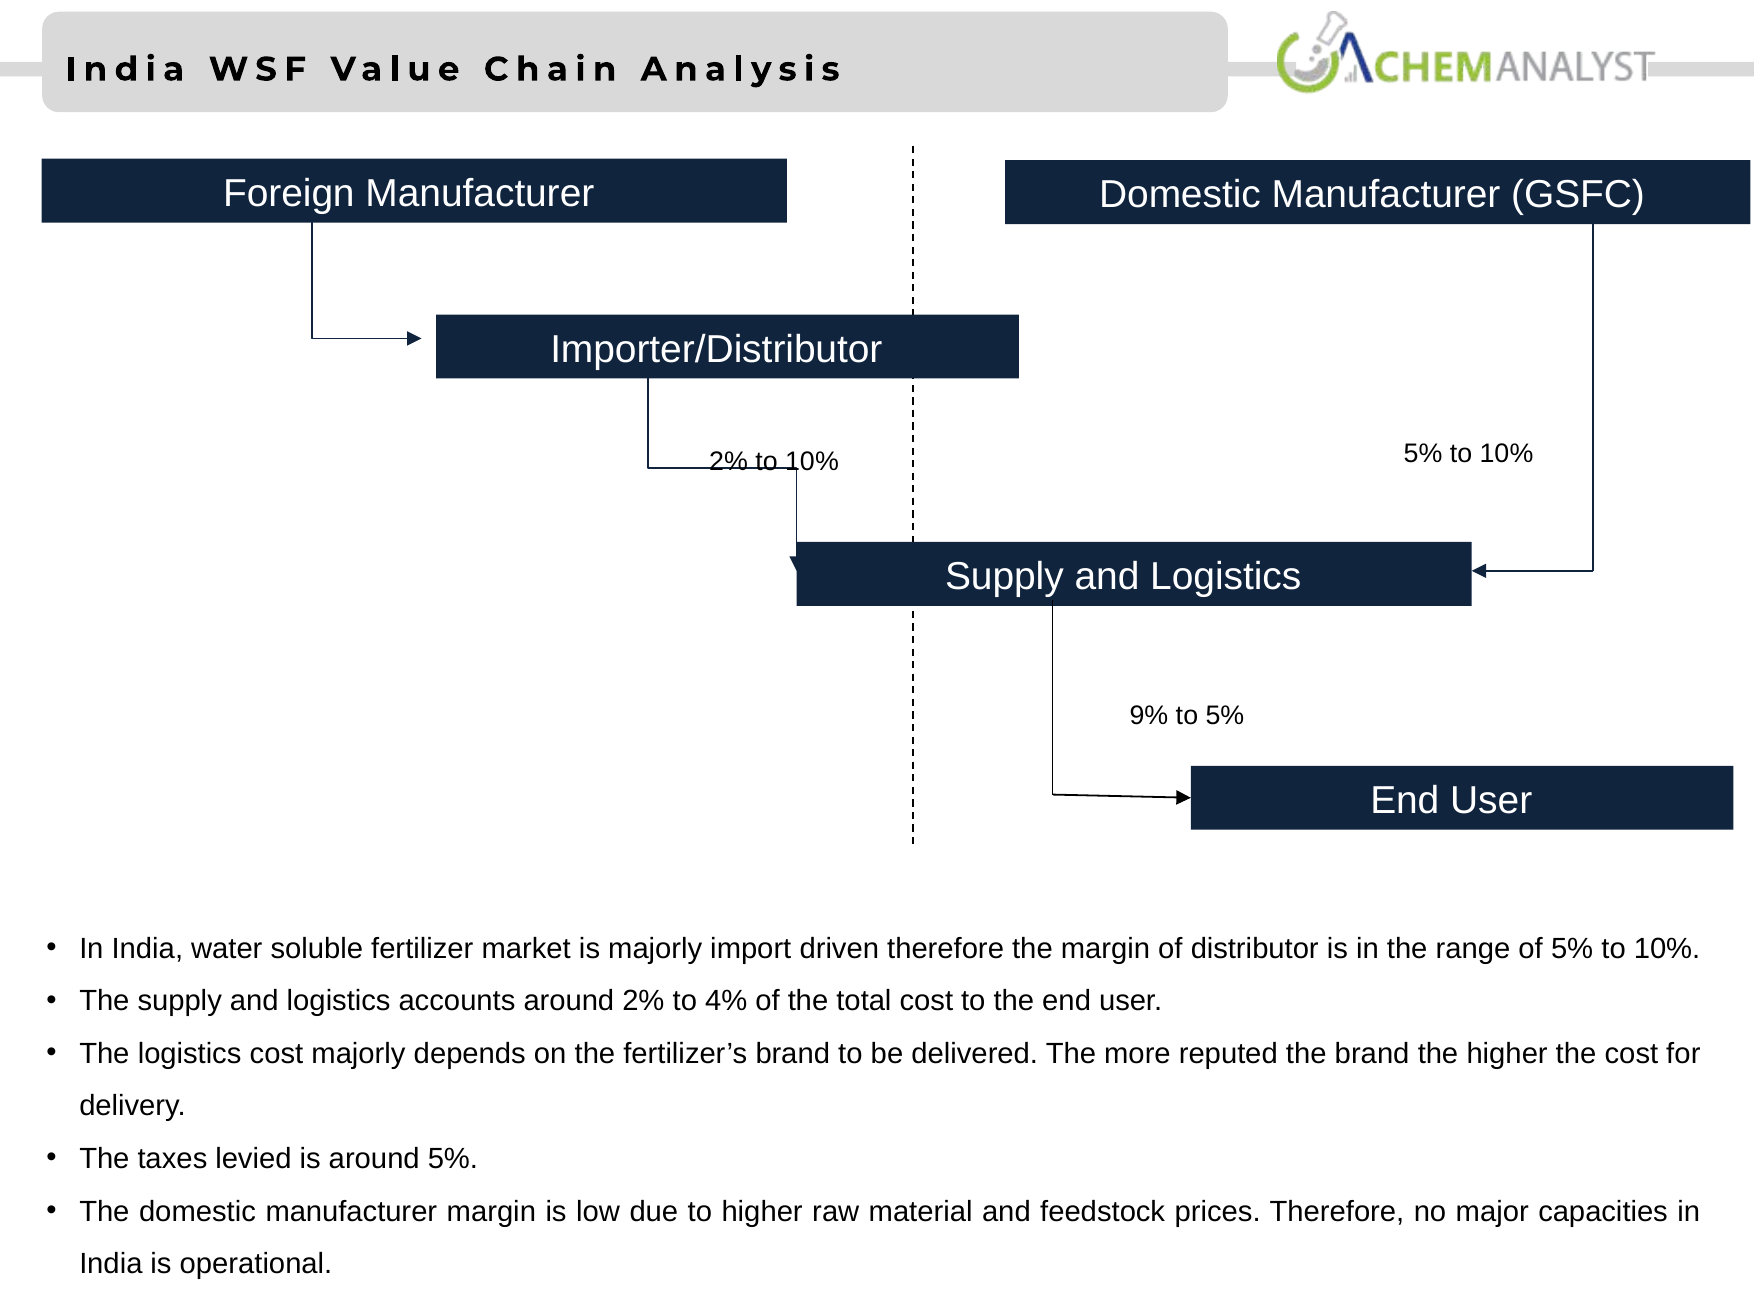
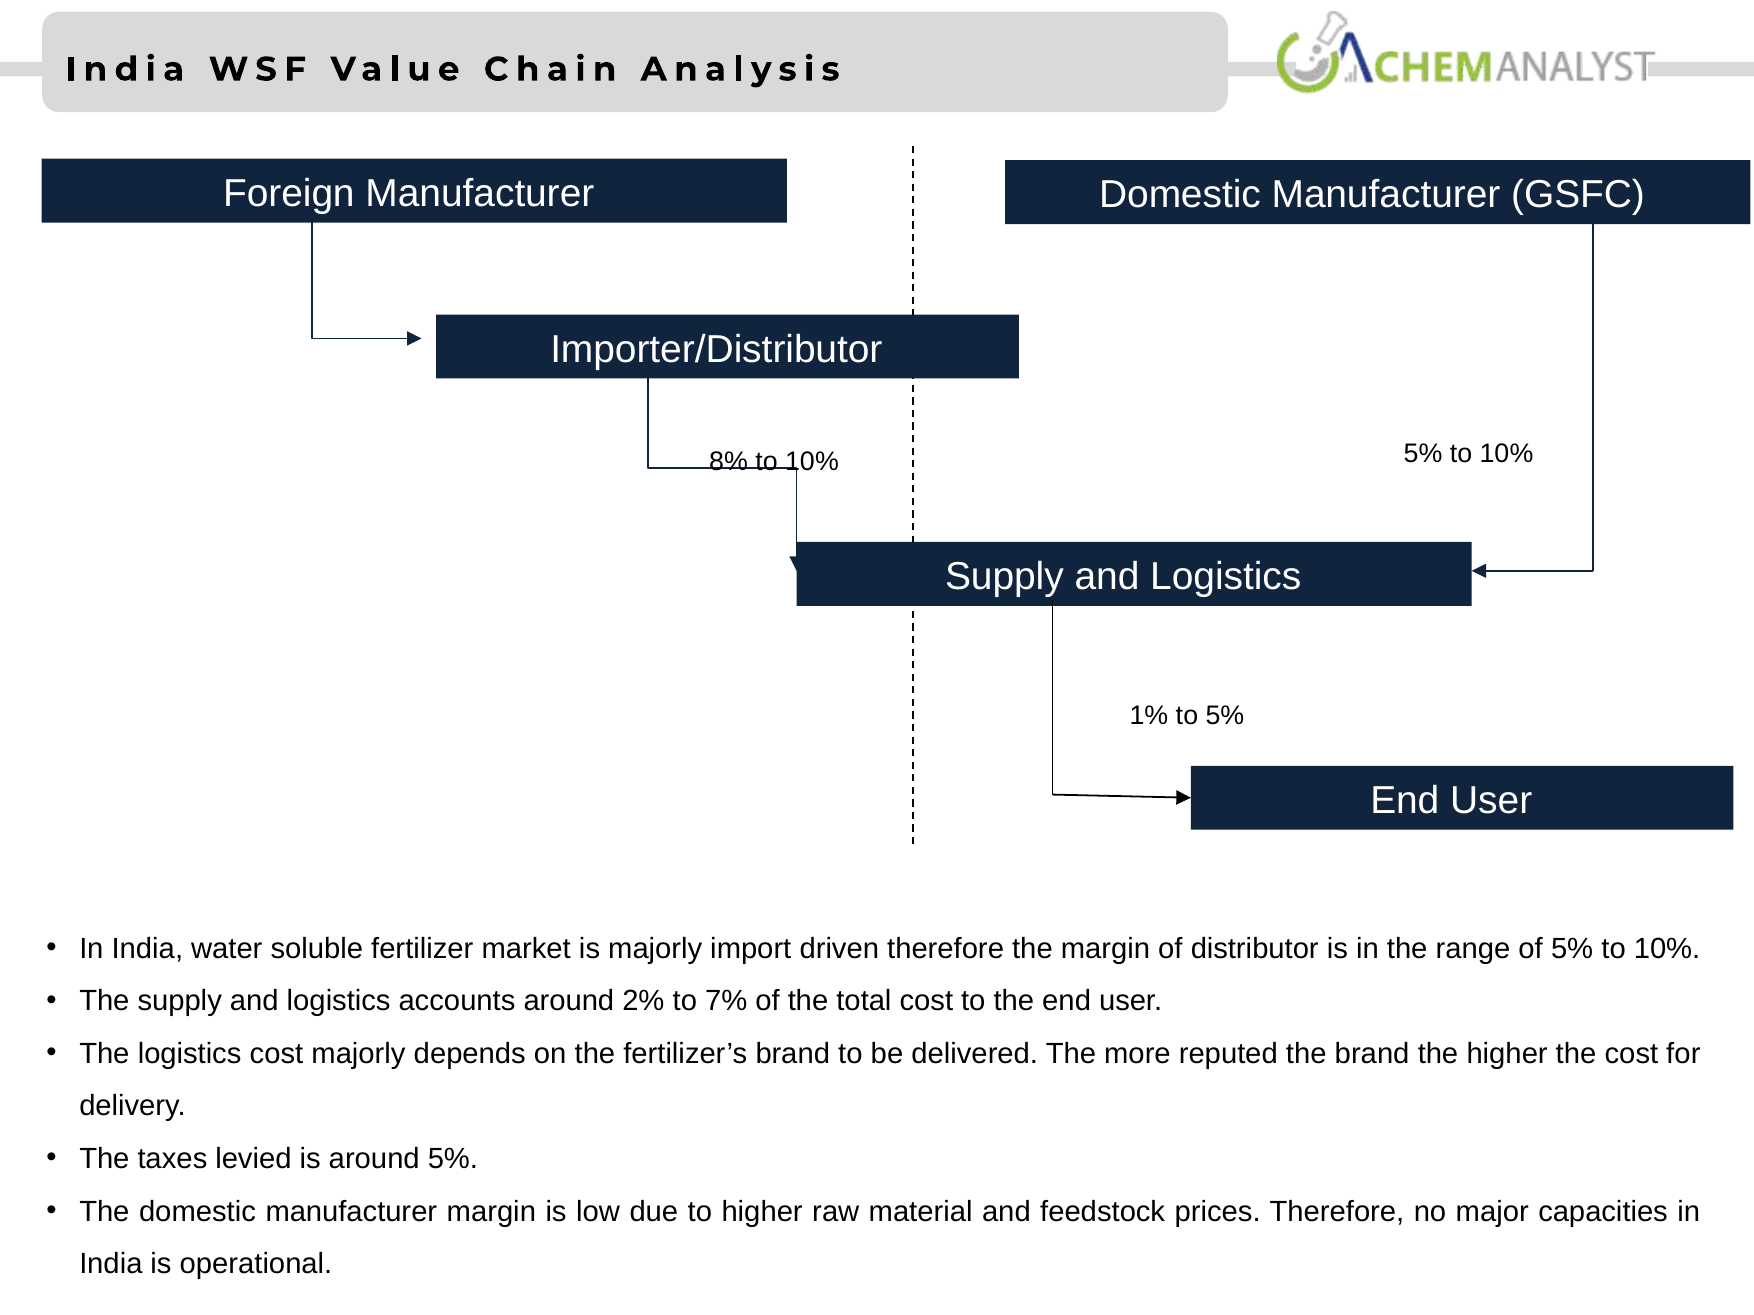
2% at (728, 462): 2% -> 8%
9%: 9% -> 1%
4%: 4% -> 7%
